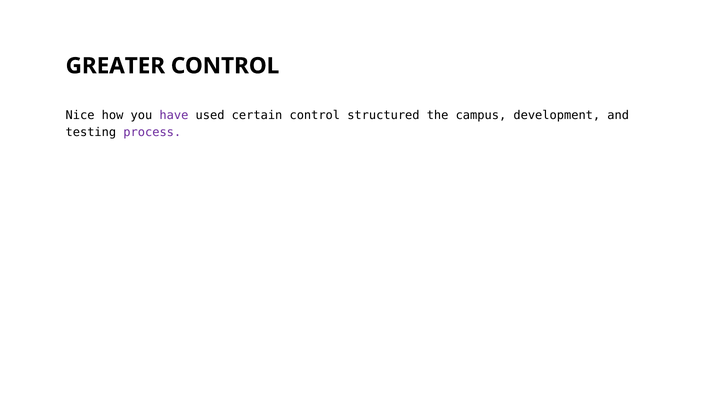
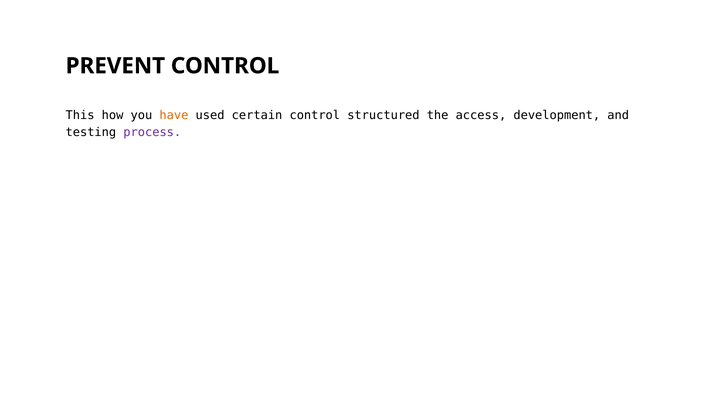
GREATER: GREATER -> PREVENT
Nice: Nice -> This
have colour: purple -> orange
campus: campus -> access
